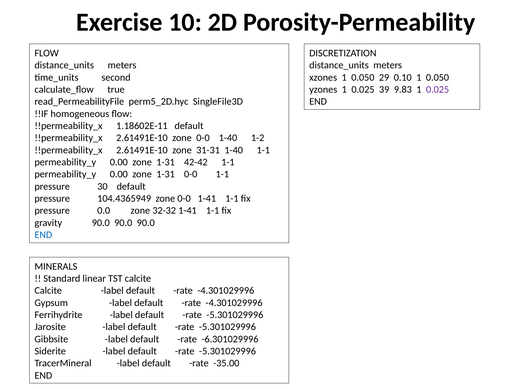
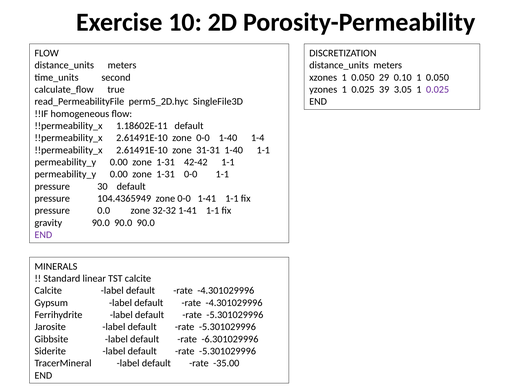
9.83: 9.83 -> 3.05
1-2: 1-2 -> 1-4
END at (43, 235) colour: blue -> purple
